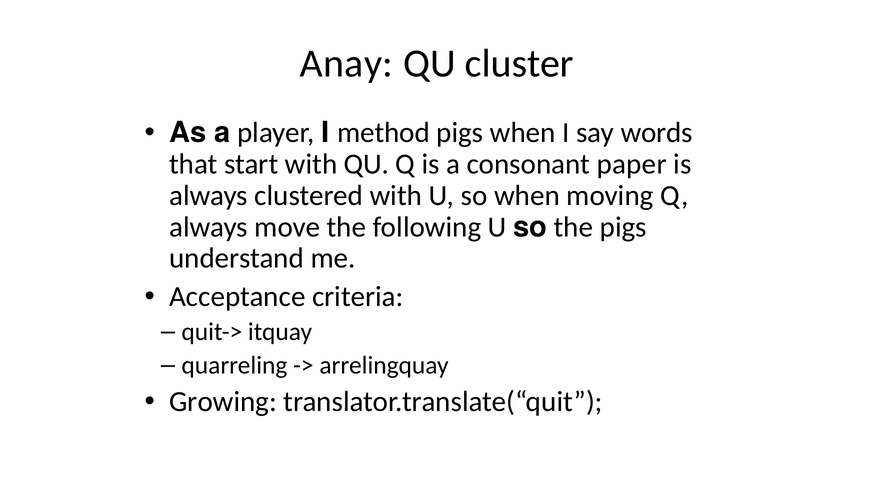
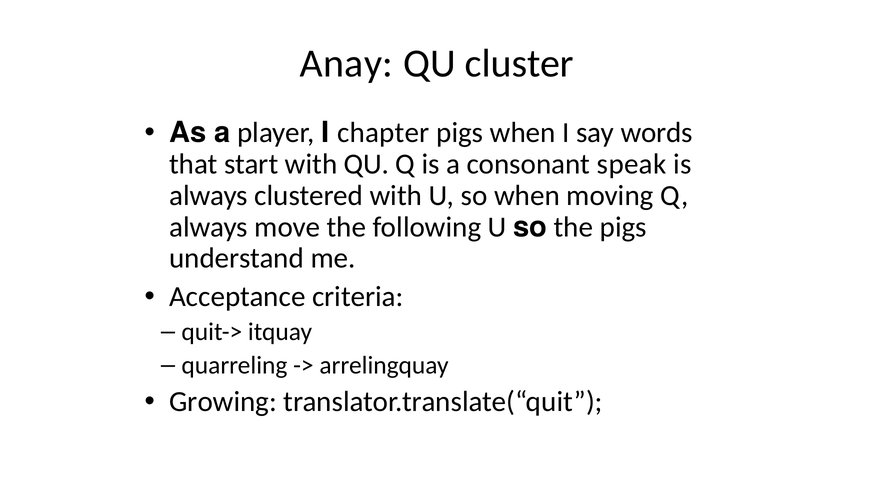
method: method -> chapter
paper: paper -> speak
